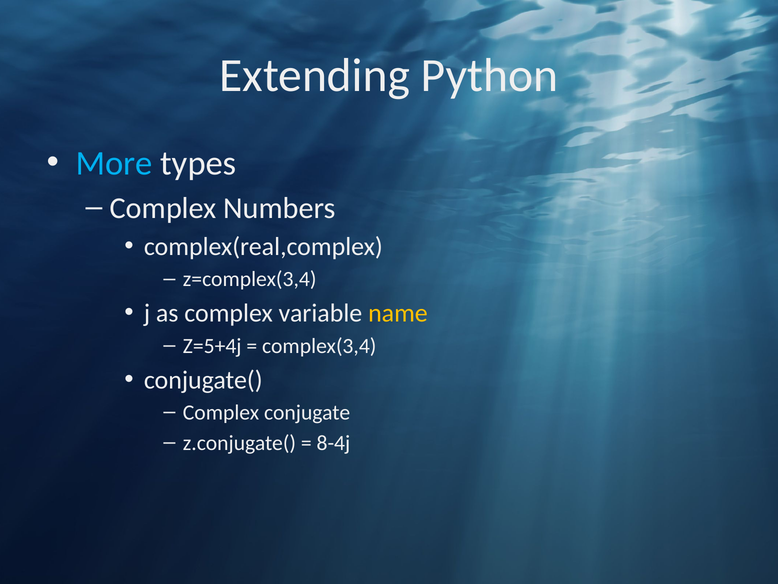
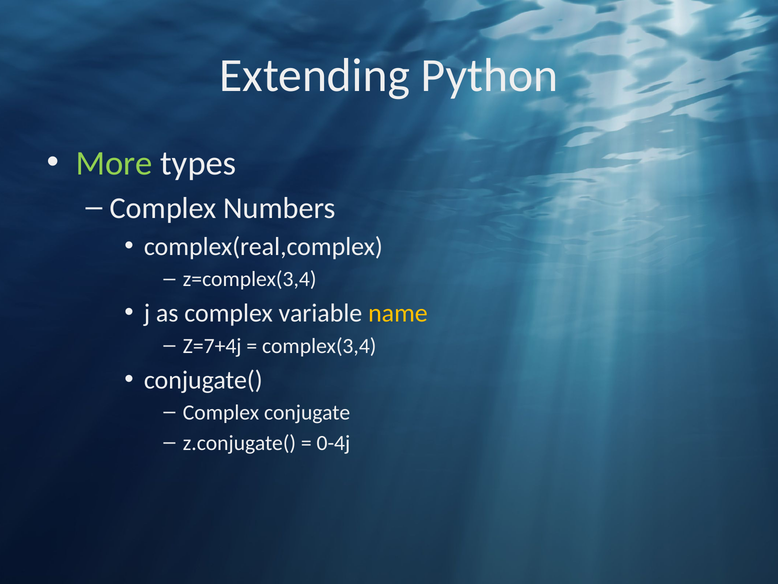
More colour: light blue -> light green
Z=5+4j: Z=5+4j -> Z=7+4j
8-4j: 8-4j -> 0-4j
